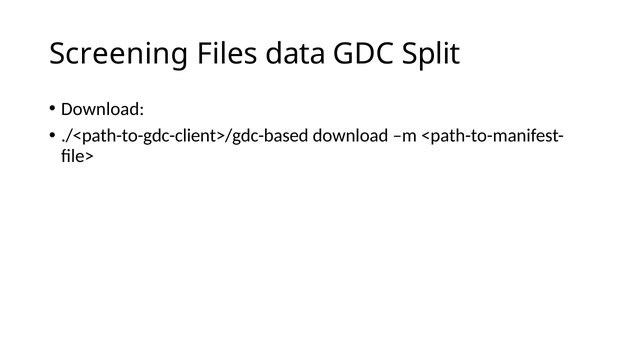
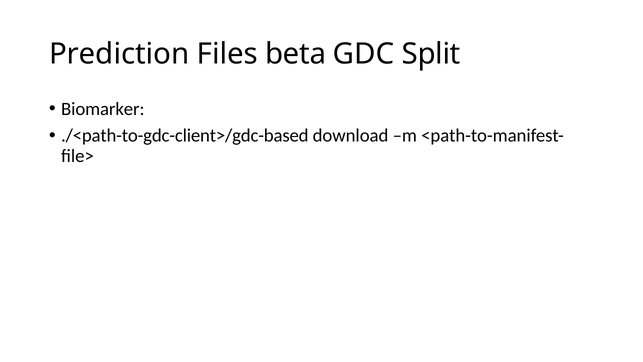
Screening: Screening -> Prediction
data: data -> beta
Download at (103, 109): Download -> Biomarker
